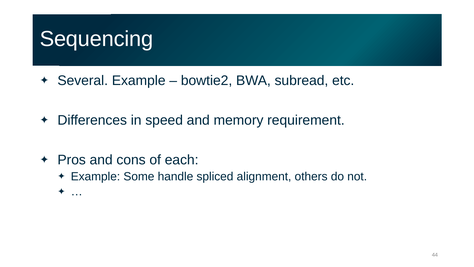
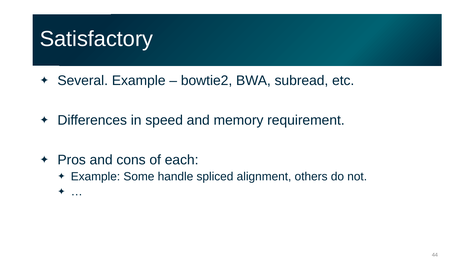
Sequencing: Sequencing -> Satisfactory
